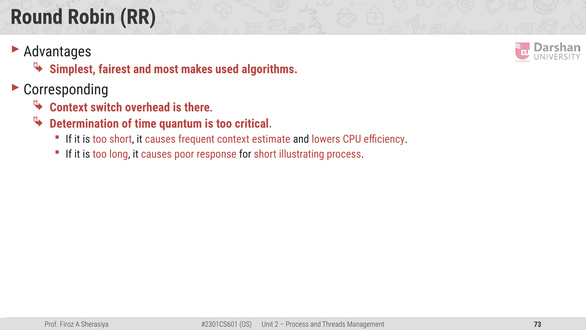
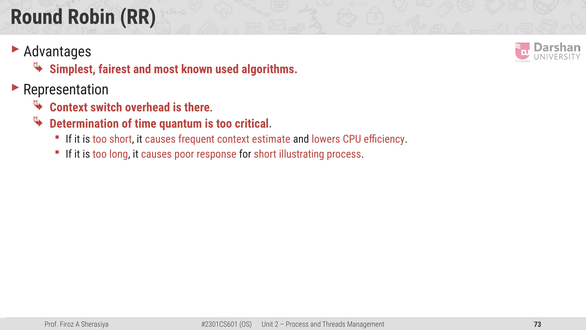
makes: makes -> known
Corresponding: Corresponding -> Representation
